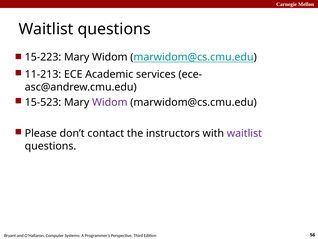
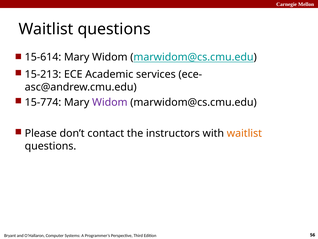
15-223: 15-223 -> 15-614
11-213: 11-213 -> 15-213
15-523: 15-523 -> 15-774
waitlist at (244, 133) colour: purple -> orange
